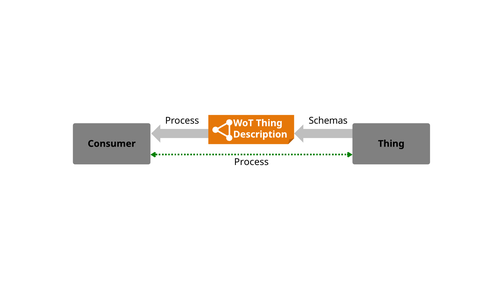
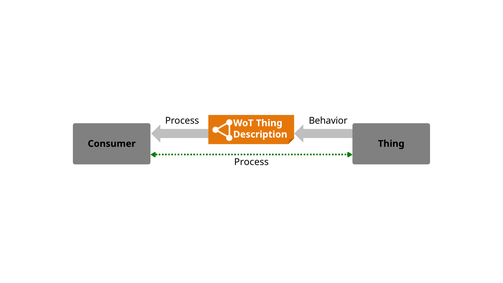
Schemas: Schemas -> Behavior
